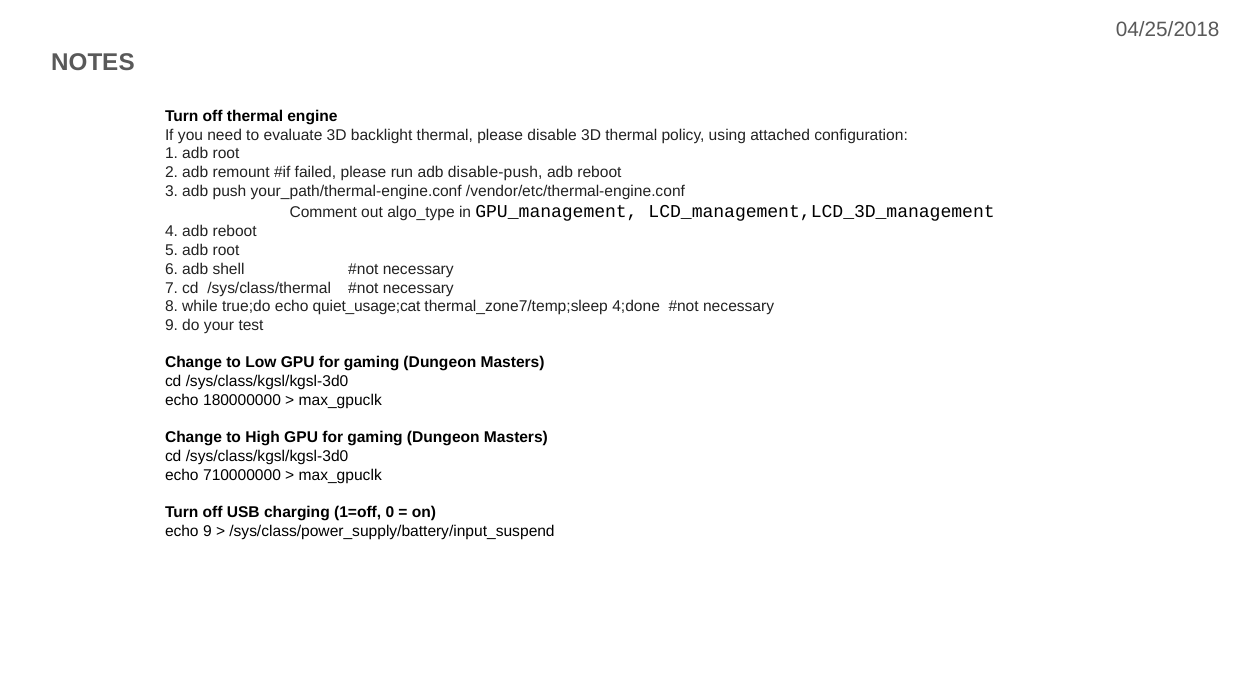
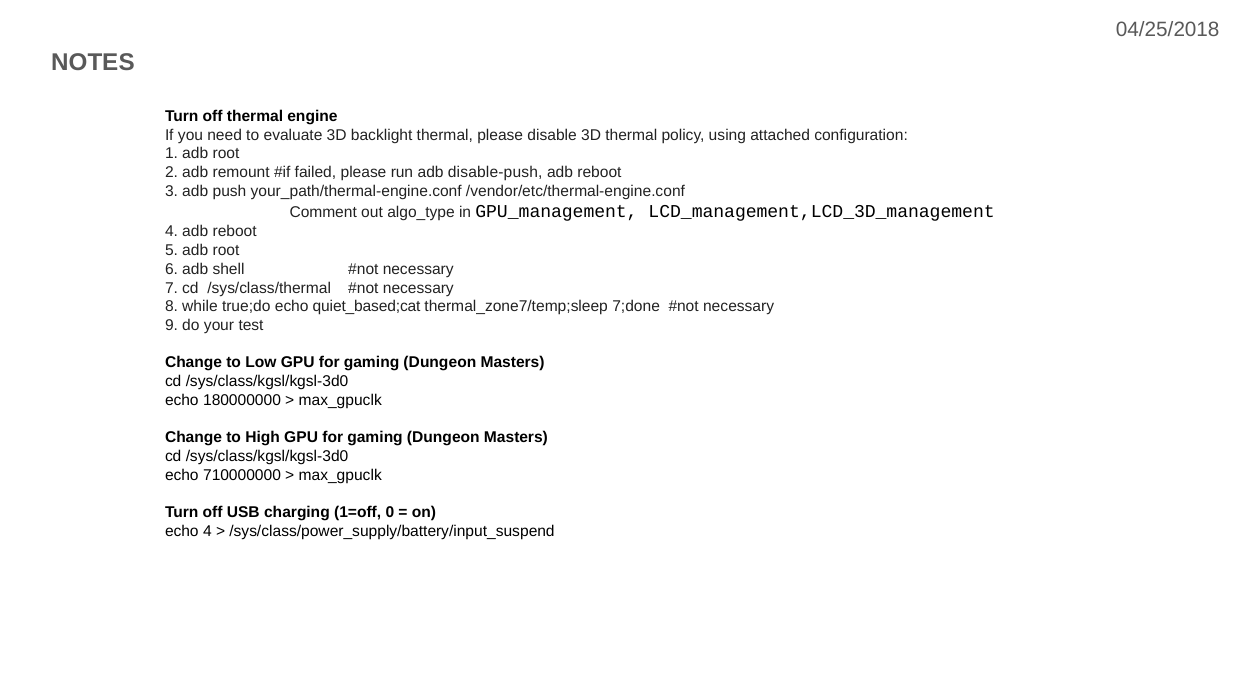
quiet_usage;cat: quiet_usage;cat -> quiet_based;cat
4;done: 4;done -> 7;done
echo 9: 9 -> 4
